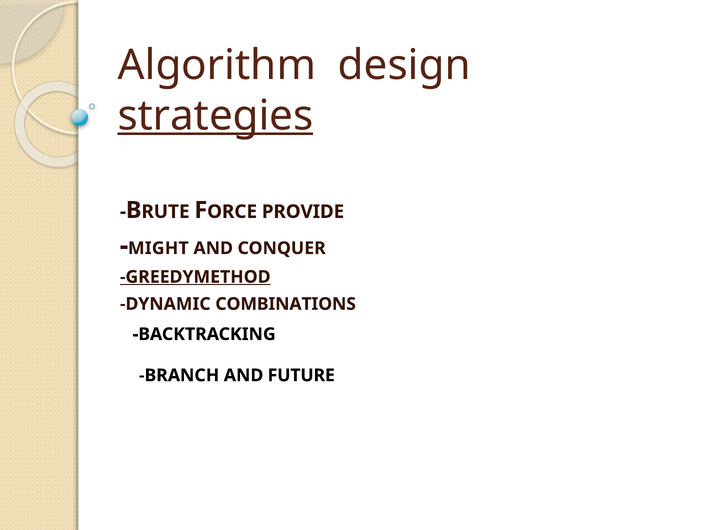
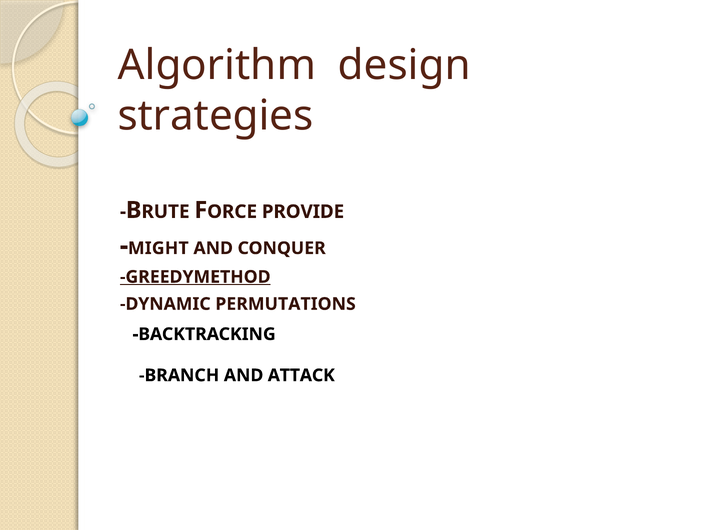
strategies underline: present -> none
COMBINATIONS: COMBINATIONS -> PERMUTATIONS
FUTURE: FUTURE -> ATTACK
